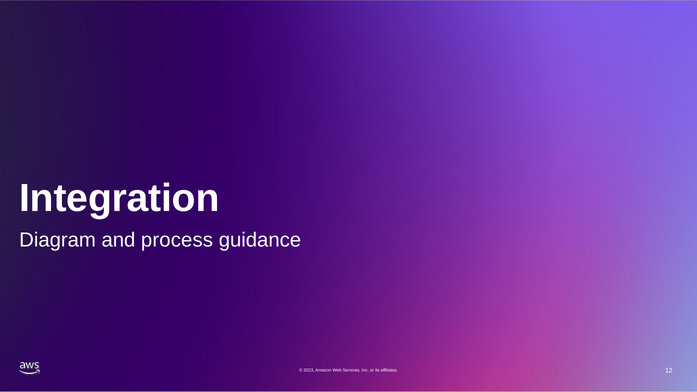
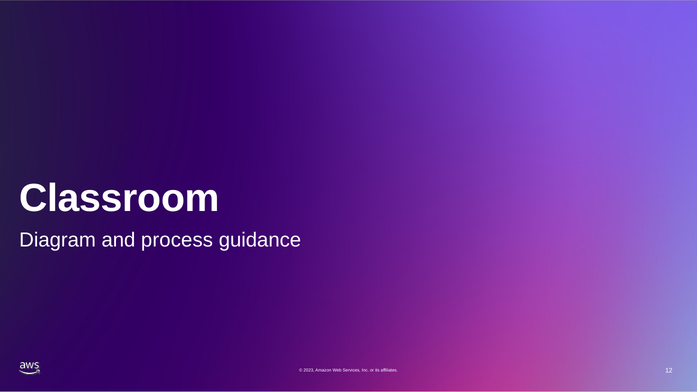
Integration: Integration -> Classroom
